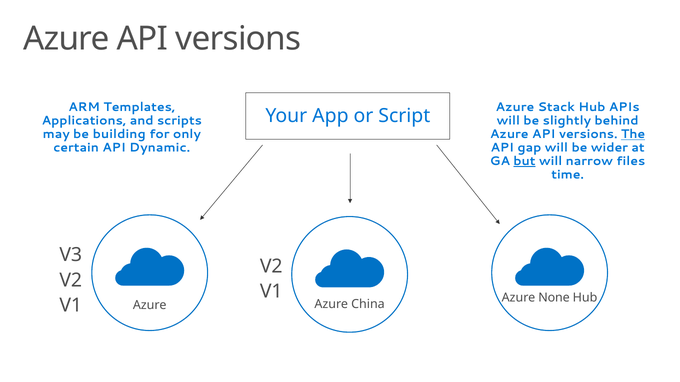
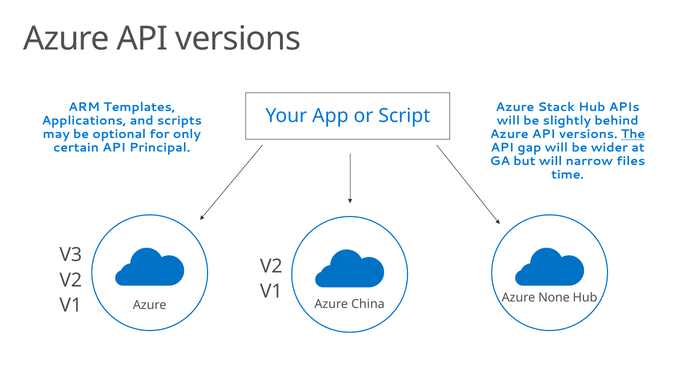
building: building -> optional
Dynamic: Dynamic -> Principal
but underline: present -> none
